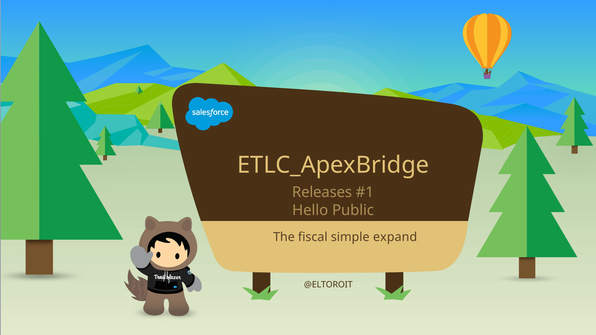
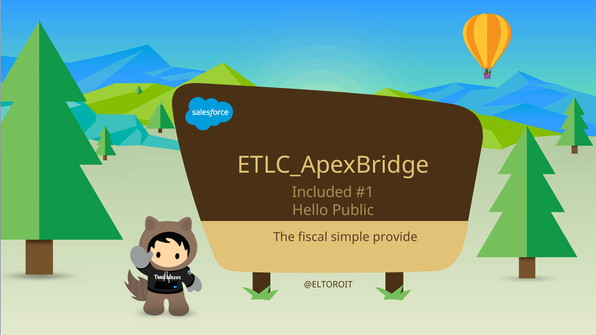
Releases: Releases -> Included
expand: expand -> provide
